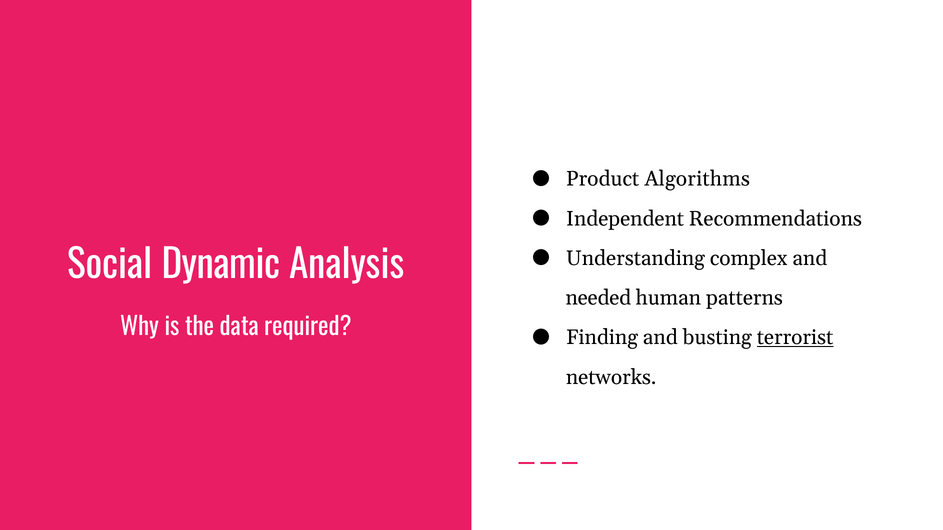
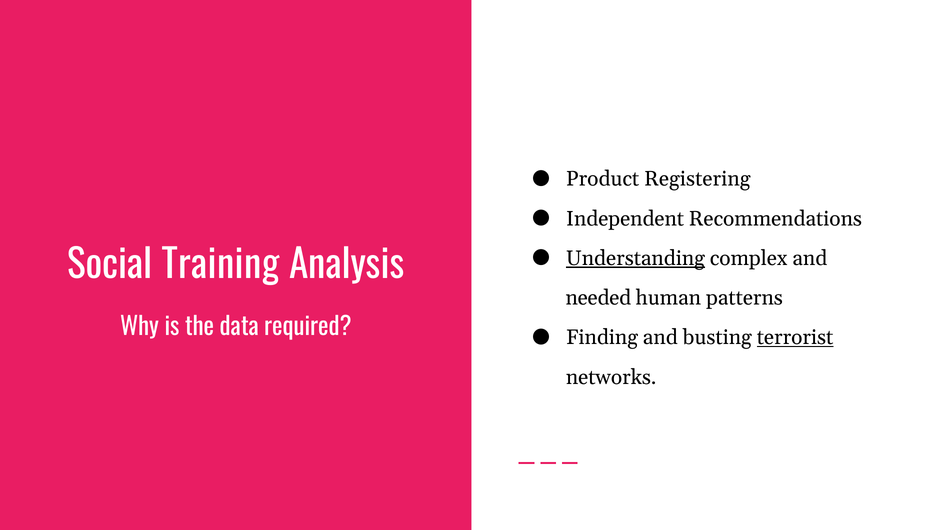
Algorithms: Algorithms -> Registering
Understanding underline: none -> present
Dynamic: Dynamic -> Training
